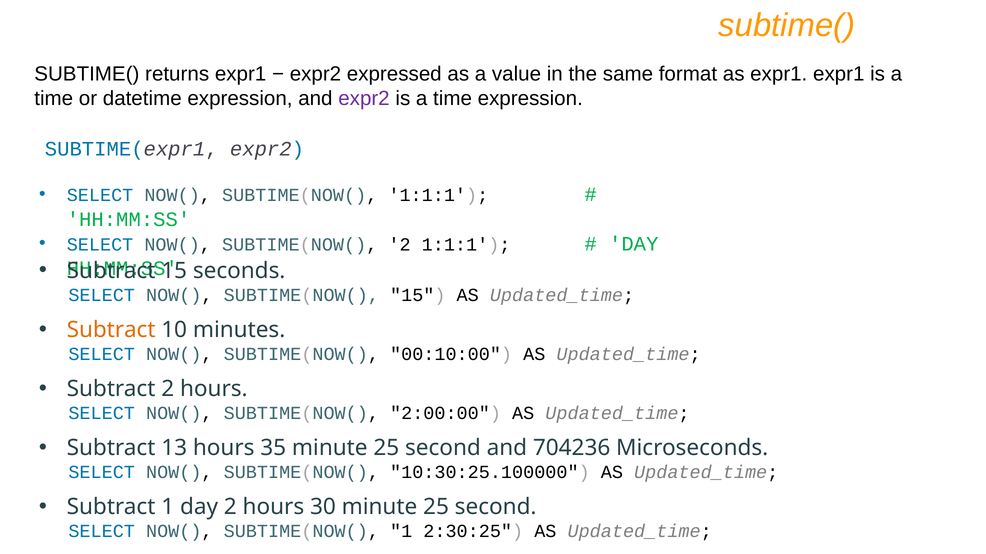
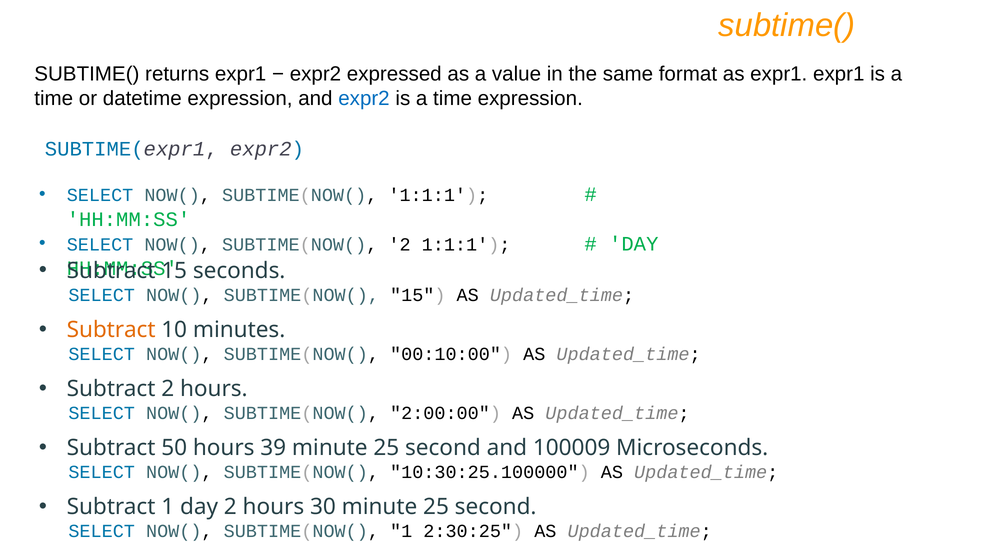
expr2 at (364, 99) colour: purple -> blue
13: 13 -> 50
35: 35 -> 39
704236: 704236 -> 100009
